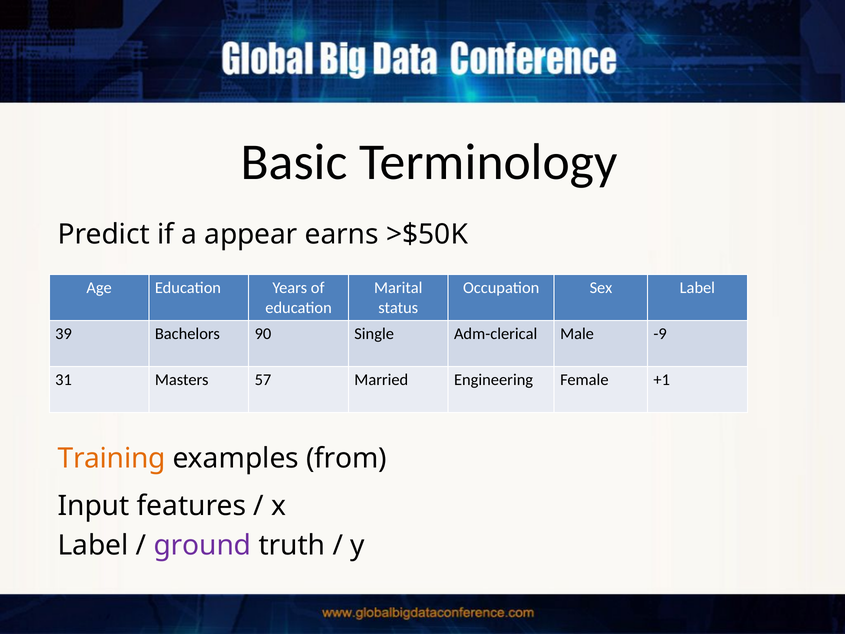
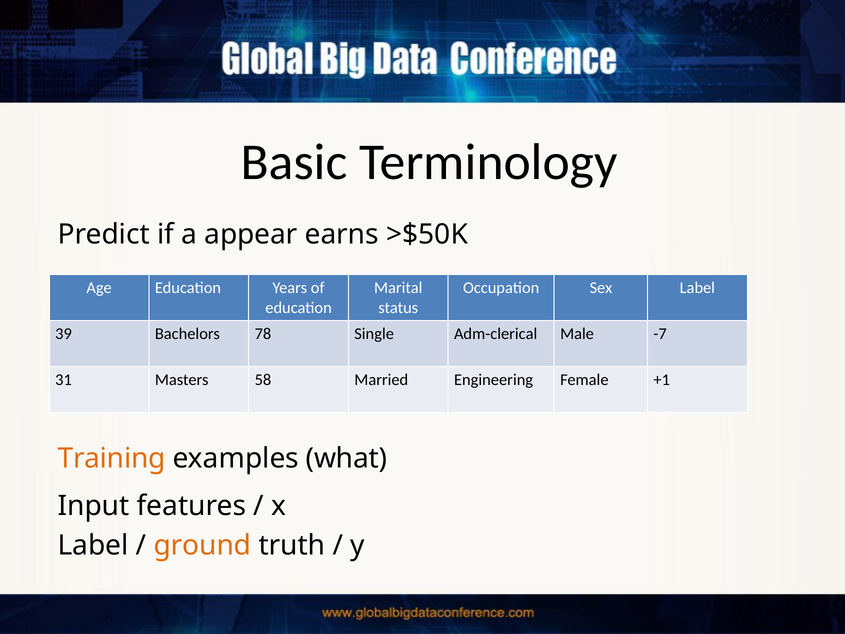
90: 90 -> 78
-9: -9 -> -7
57: 57 -> 58
from: from -> what
ground colour: purple -> orange
